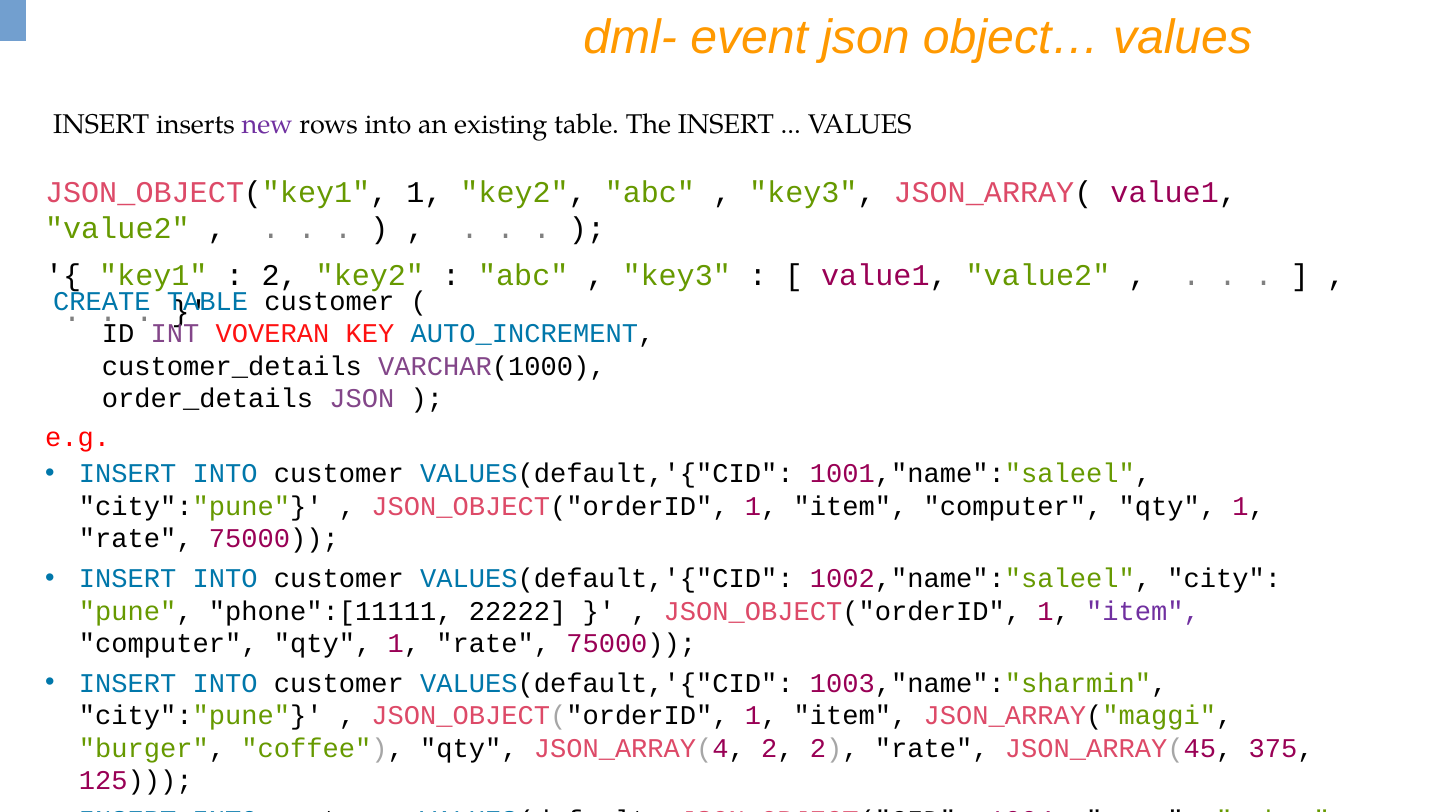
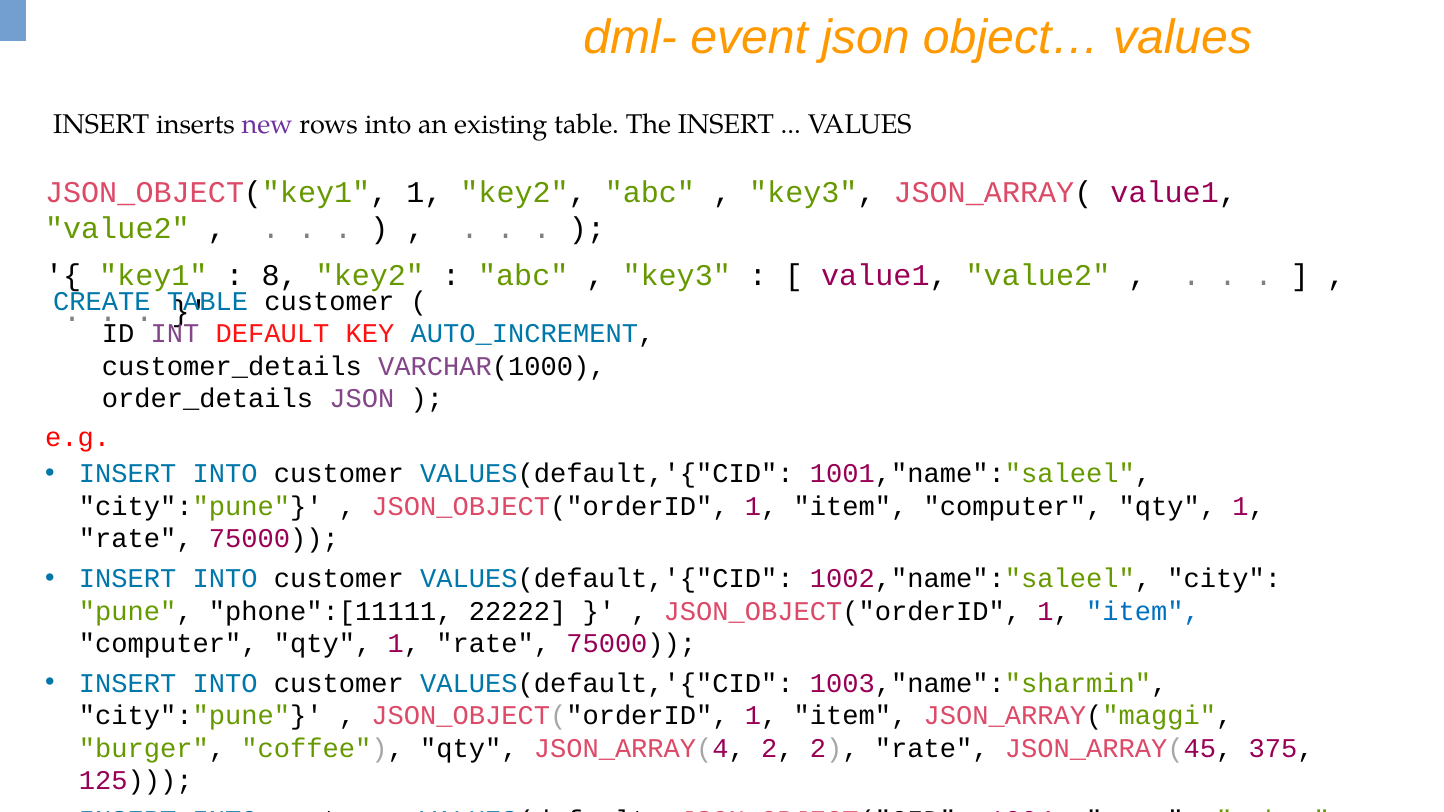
2 at (280, 276): 2 -> 8
VOVERAN: VOVERAN -> DEFAULT
item at (1143, 611) colour: purple -> blue
